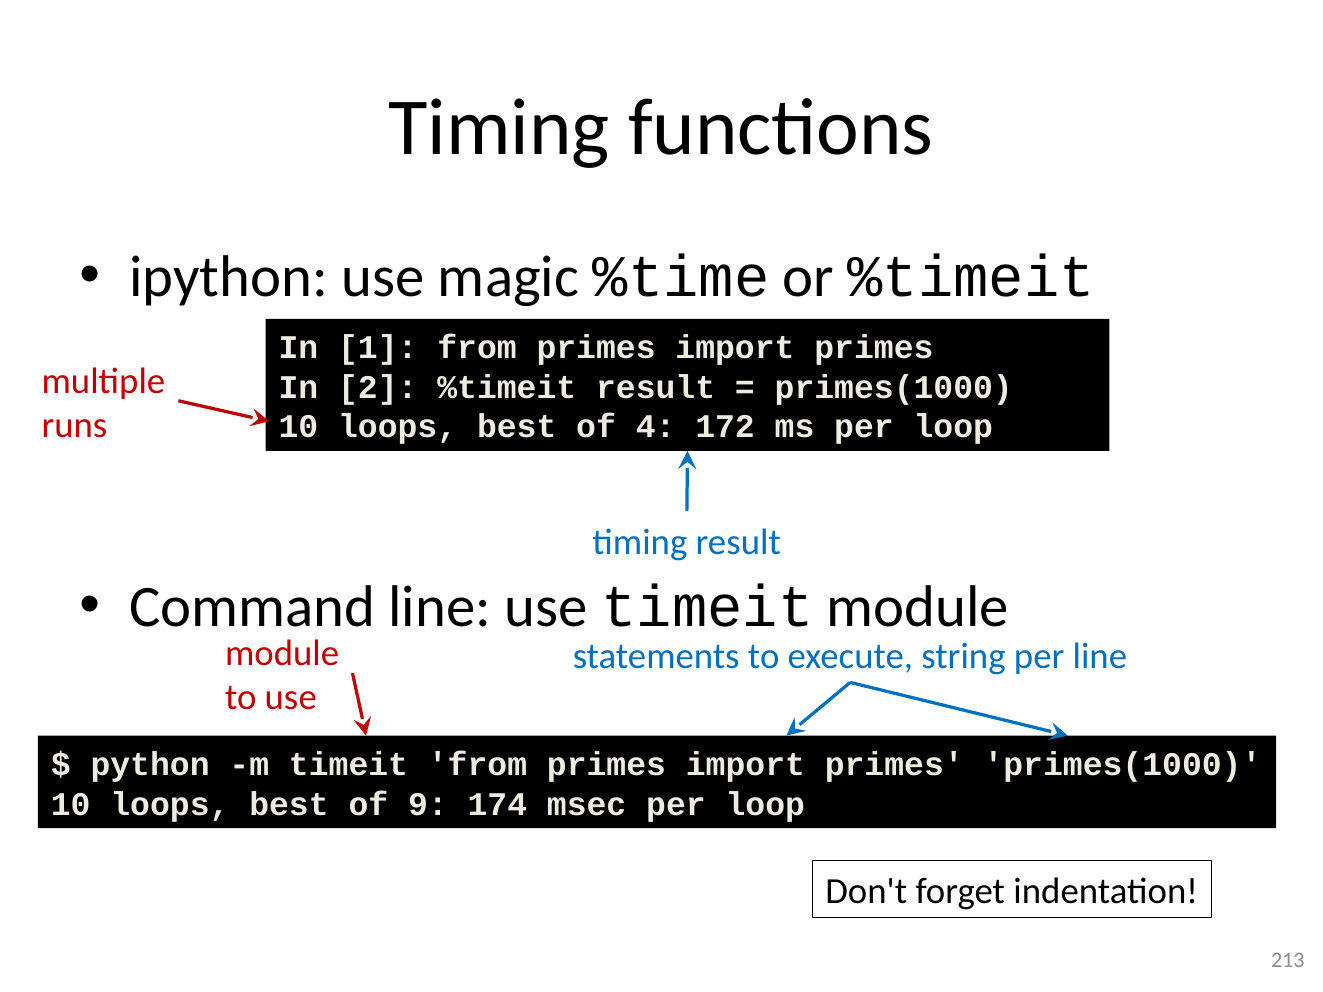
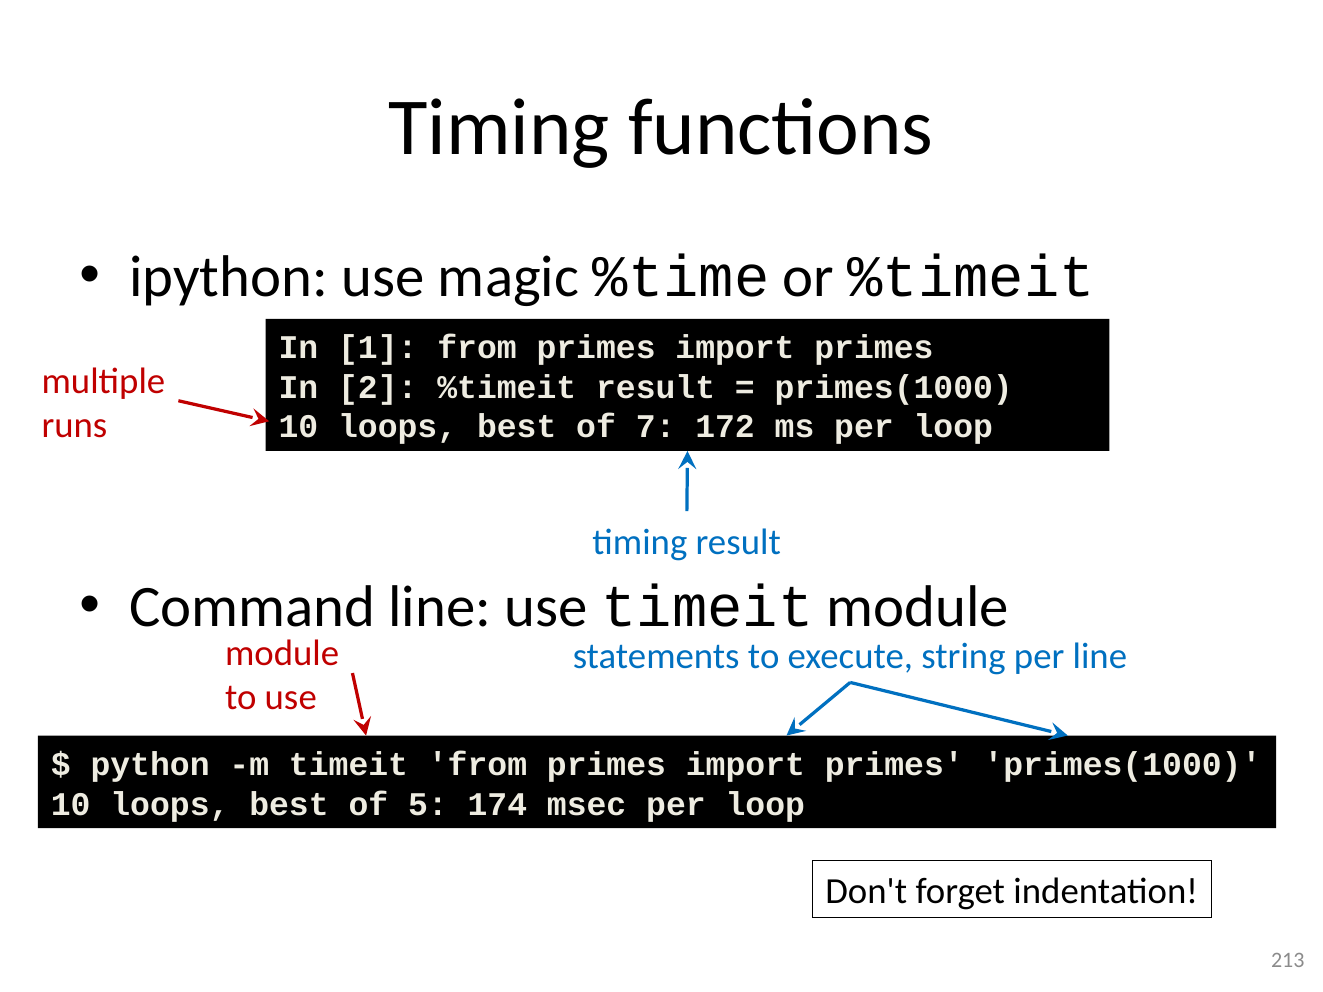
4: 4 -> 7
9: 9 -> 5
